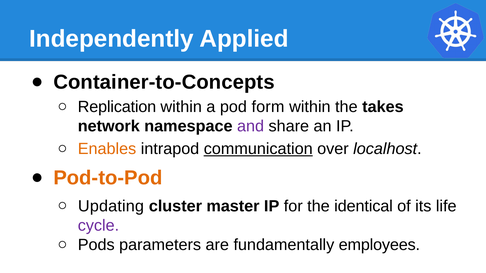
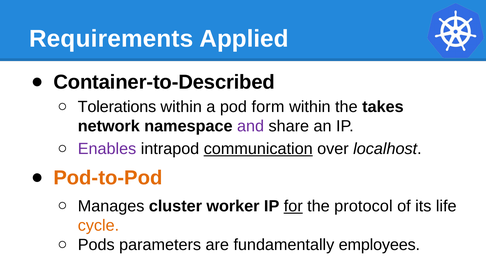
Independently: Independently -> Requirements
Container-to-Concepts: Container-to-Concepts -> Container-to-Described
Replication: Replication -> Tolerations
Enables colour: orange -> purple
Updating: Updating -> Manages
master: master -> worker
for underline: none -> present
identical: identical -> protocol
cycle colour: purple -> orange
